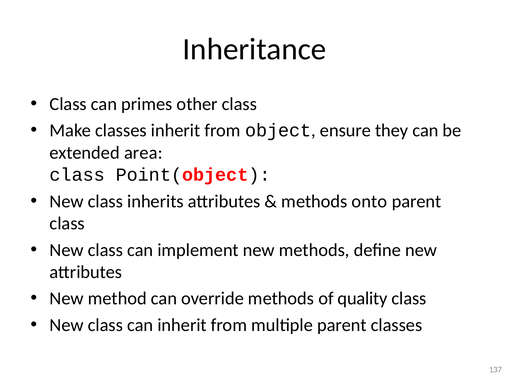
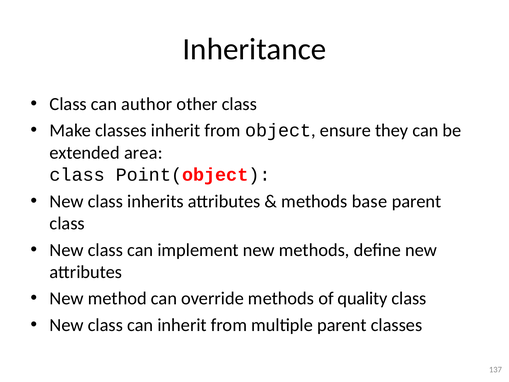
primes: primes -> author
onto: onto -> base
